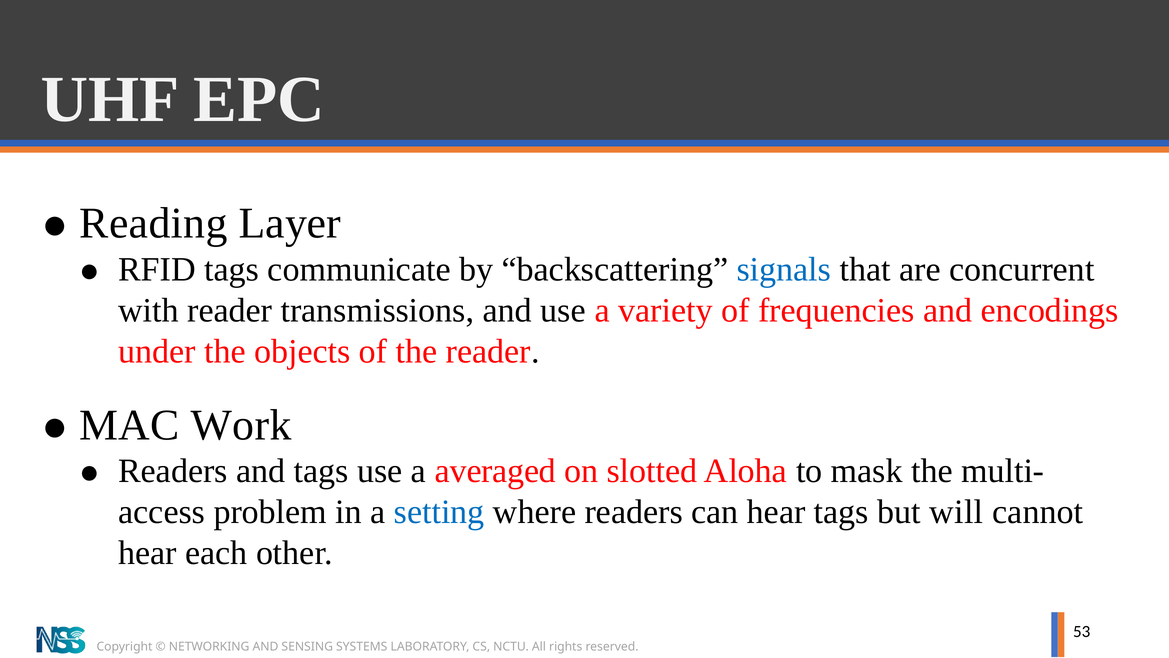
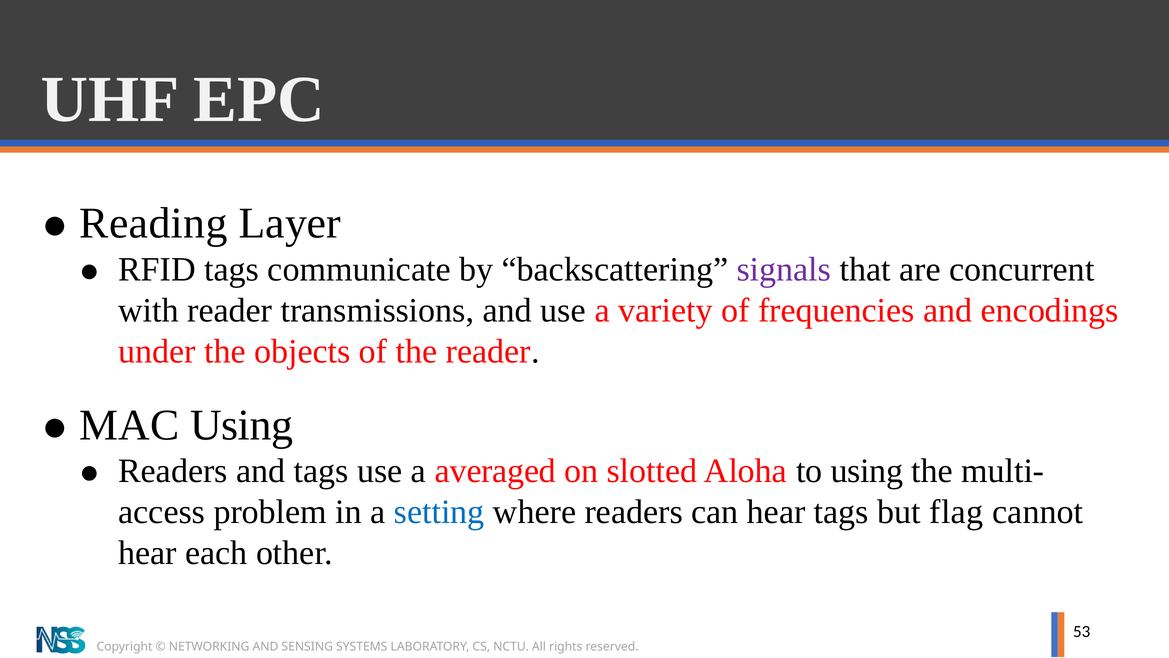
signals colour: blue -> purple
MAC Work: Work -> Using
to mask: mask -> using
will: will -> flag
